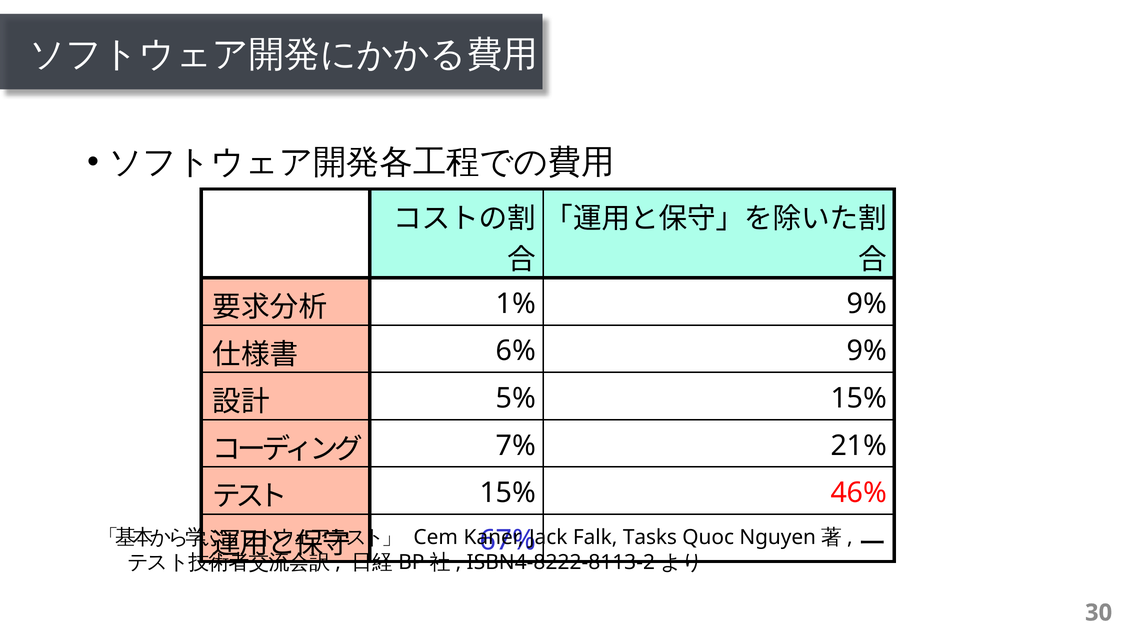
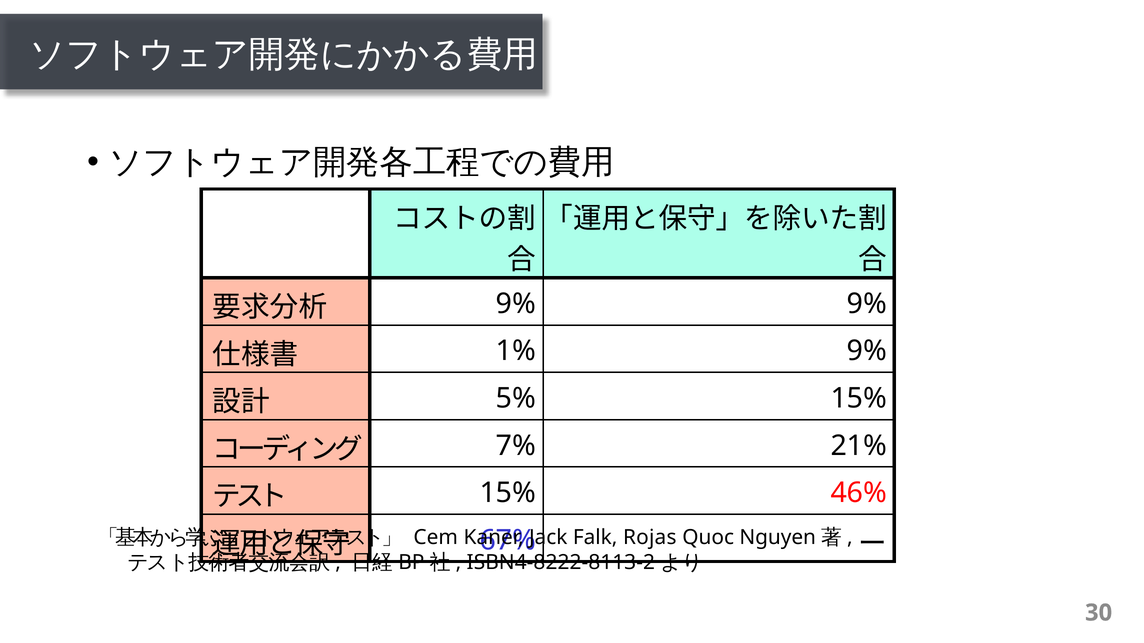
1% at (516, 304): 1% -> 9%
6%: 6% -> 1%
Tasks: Tasks -> Rojas
